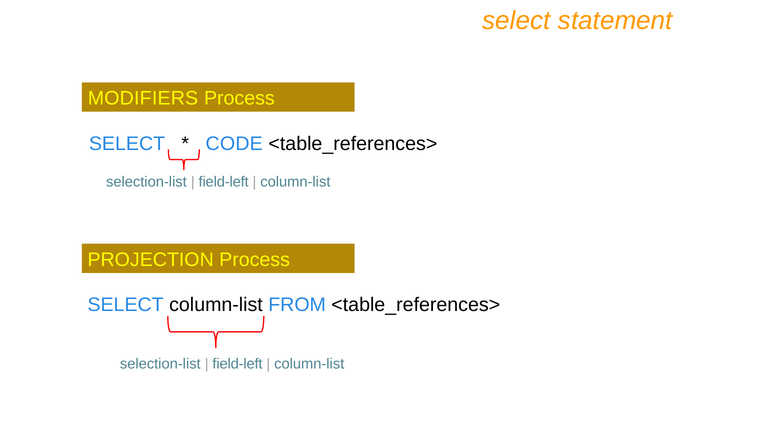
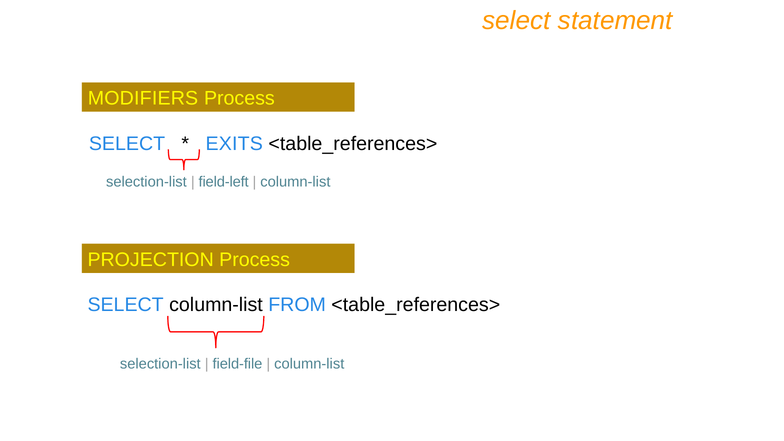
CODE: CODE -> EXITS
field-left at (238, 364): field-left -> field-file
